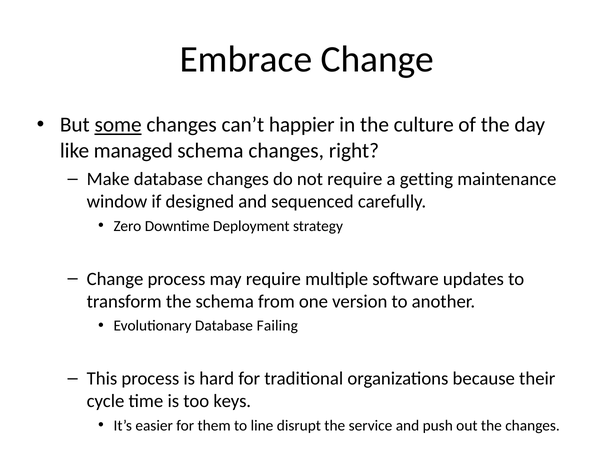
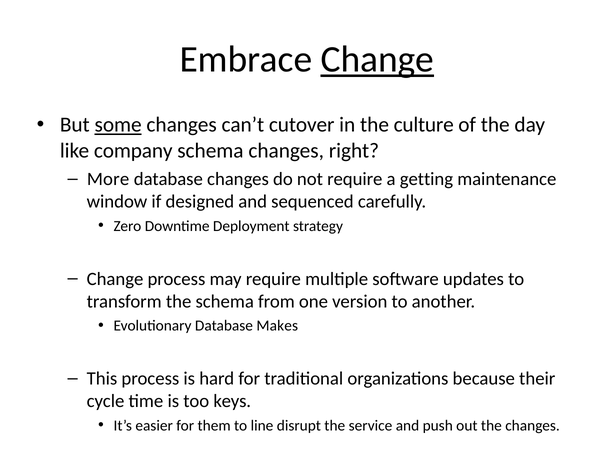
Change at (377, 59) underline: none -> present
happier: happier -> cutover
managed: managed -> company
Make: Make -> More
Failing: Failing -> Makes
